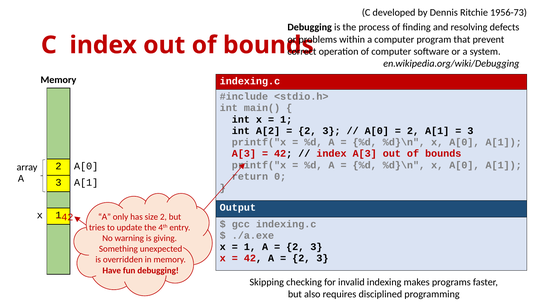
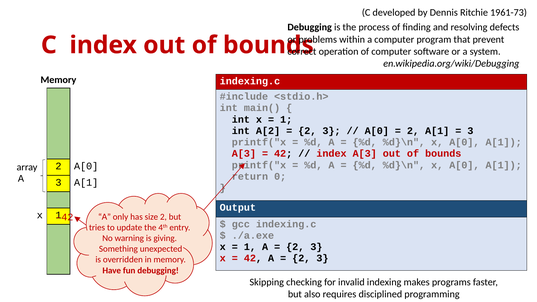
1956-73: 1956-73 -> 1961-73
